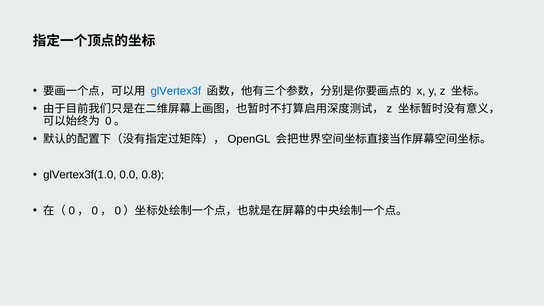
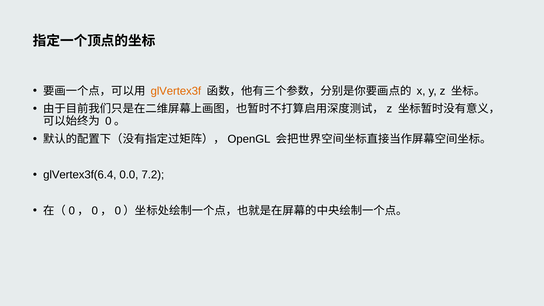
glVertex3f colour: blue -> orange
glVertex3f(1.0: glVertex3f(1.0 -> glVertex3f(6.4
0.8: 0.8 -> 7.2
